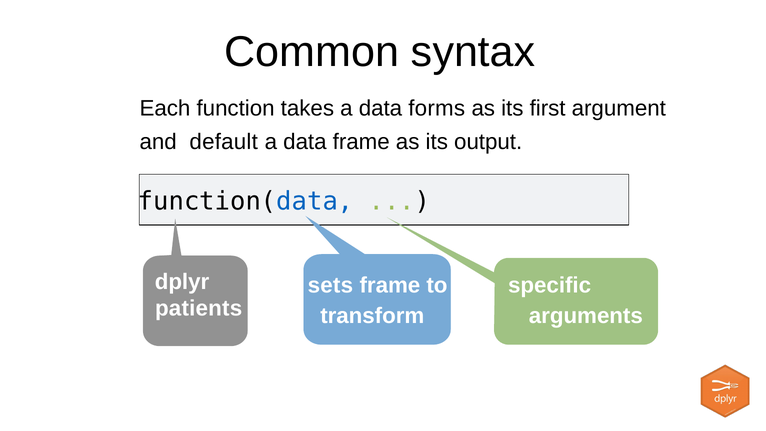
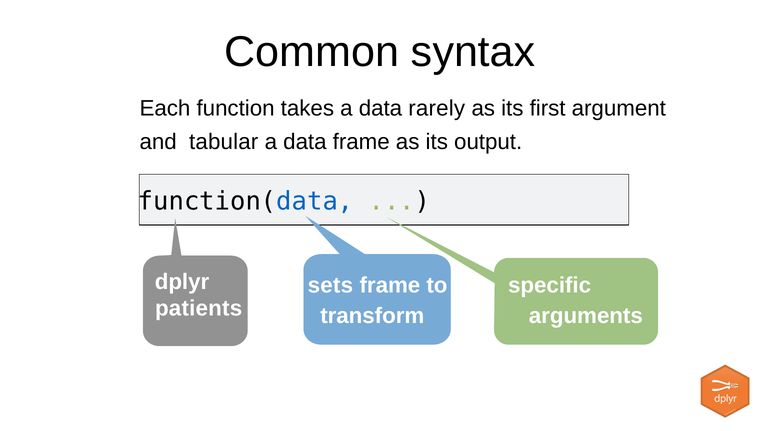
forms: forms -> rarely
default: default -> tabular
